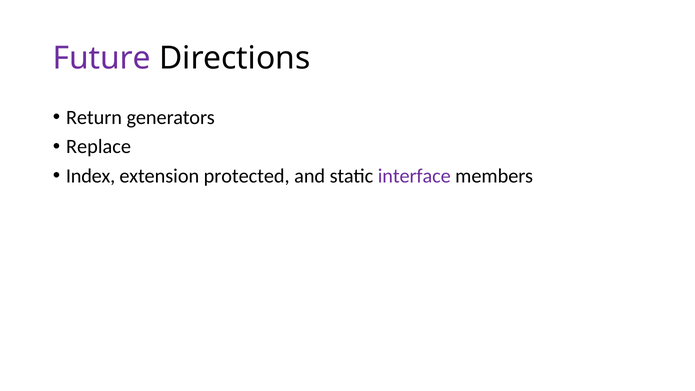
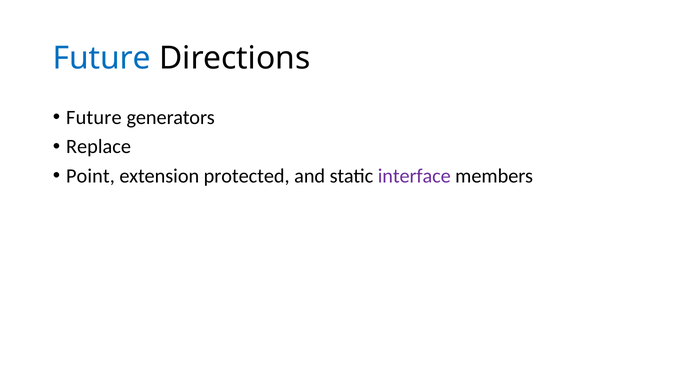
Future at (102, 58) colour: purple -> blue
Return at (94, 118): Return -> Future
Index: Index -> Point
